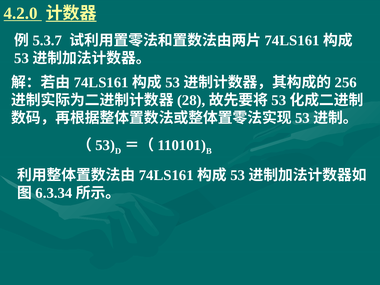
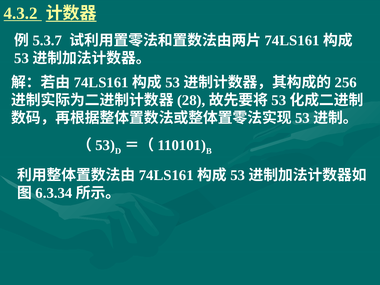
4.2.0: 4.2.0 -> 4.3.2
